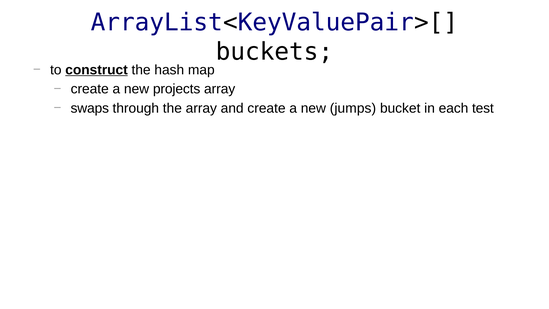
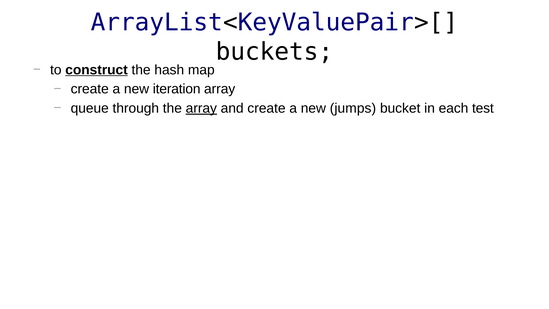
projects: projects -> iteration
swaps: swaps -> queue
array at (201, 108) underline: none -> present
